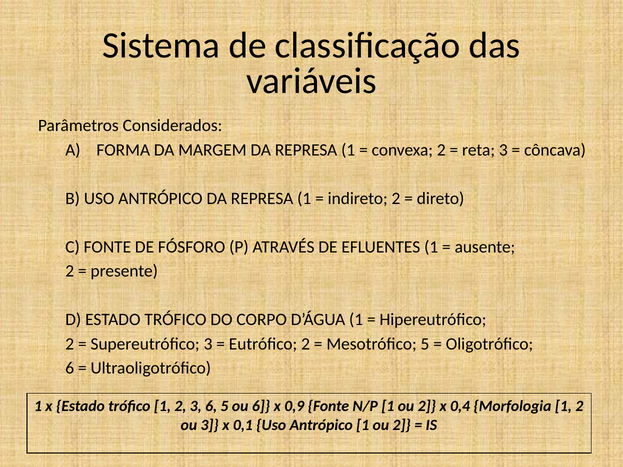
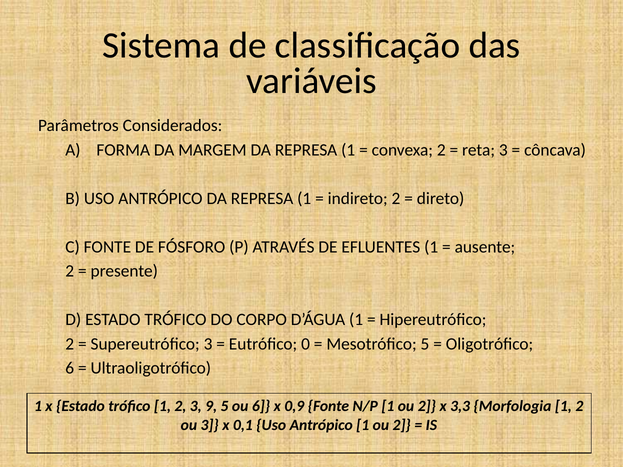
Eutrófico 2: 2 -> 0
3 6: 6 -> 9
0,4: 0,4 -> 3,3
